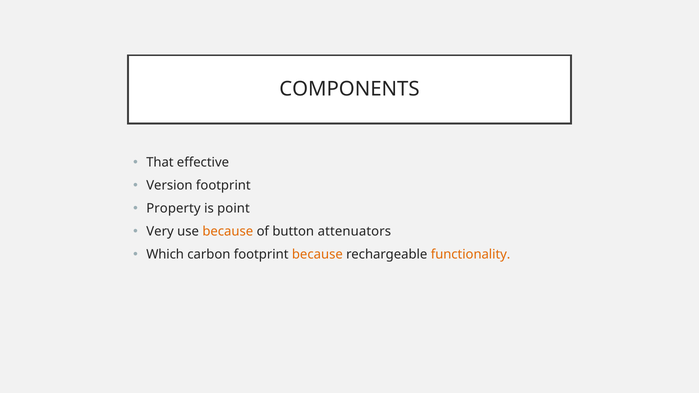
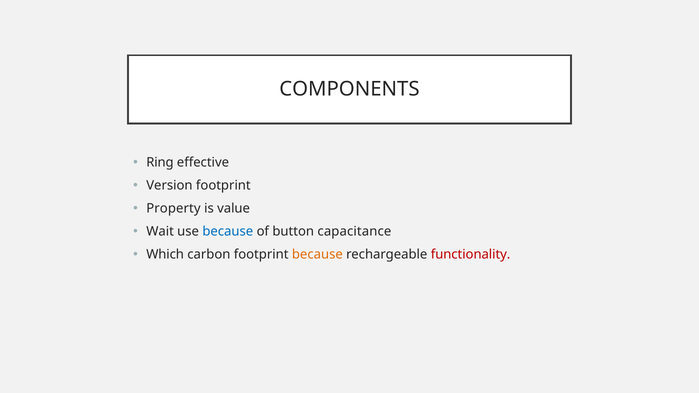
That: That -> Ring
point: point -> value
Very: Very -> Wait
because at (228, 232) colour: orange -> blue
attenuators: attenuators -> capacitance
functionality colour: orange -> red
